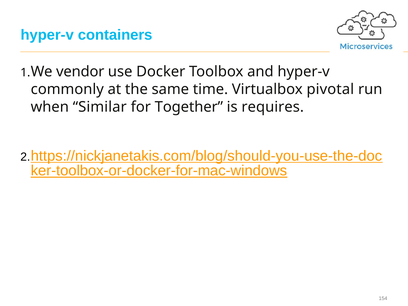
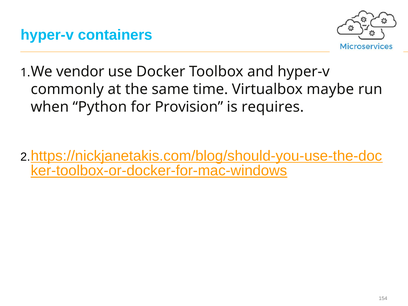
pivotal: pivotal -> maybe
Similar: Similar -> Python
Together: Together -> Provision
